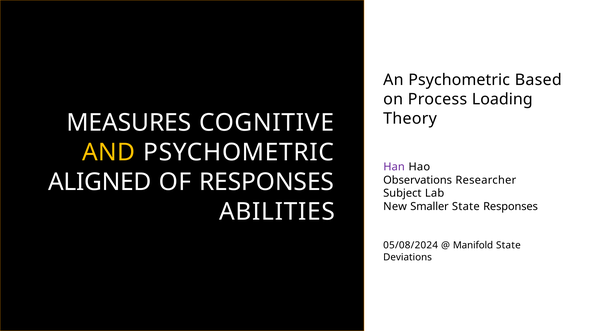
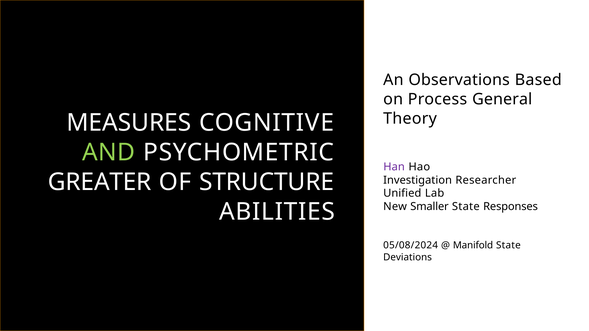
An Psychometric: Psychometric -> Observations
Loading: Loading -> General
AND colour: yellow -> light green
ALIGNED: ALIGNED -> GREATER
OF RESPONSES: RESPONSES -> STRUCTURE
Observations: Observations -> Investigation
Subject: Subject -> Unified
